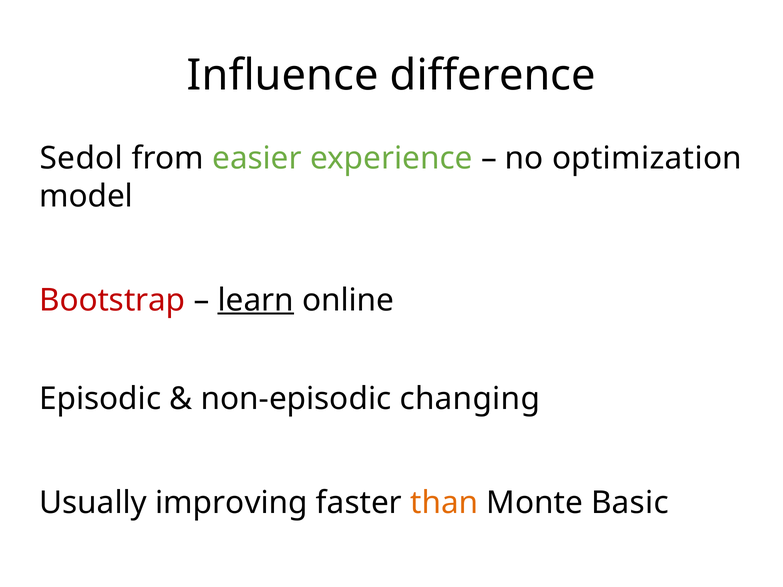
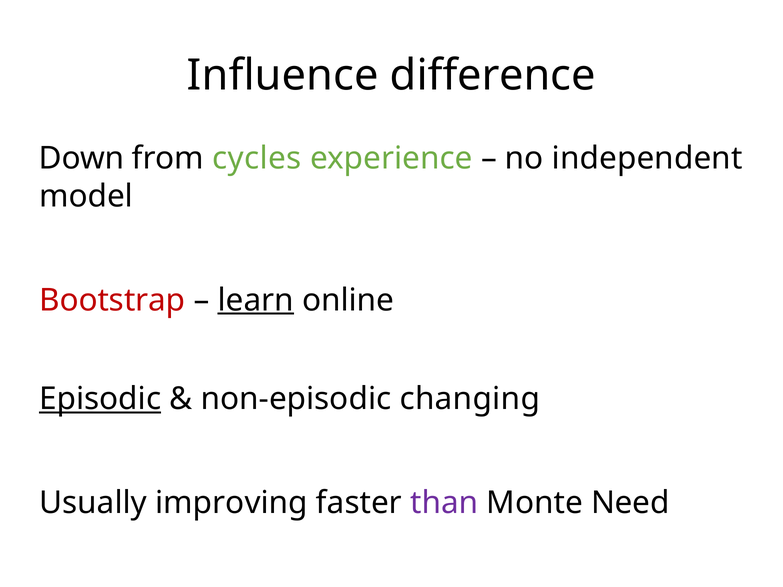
Sedol: Sedol -> Down
easier: easier -> cycles
optimization: optimization -> independent
Episodic underline: none -> present
than colour: orange -> purple
Basic: Basic -> Need
